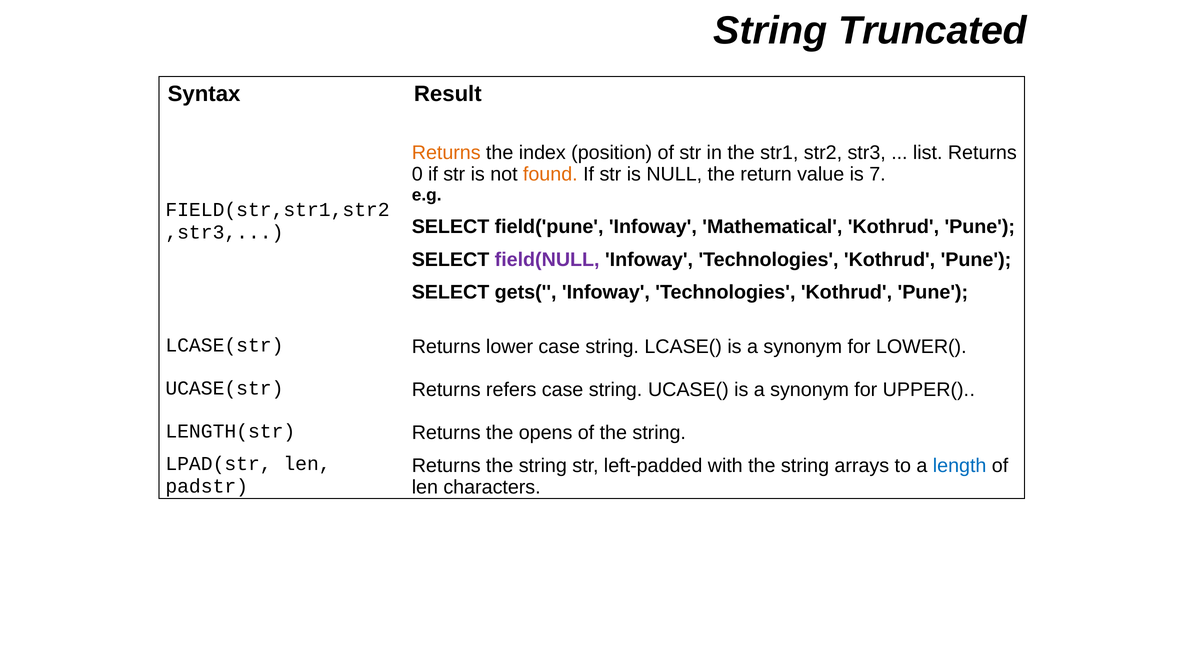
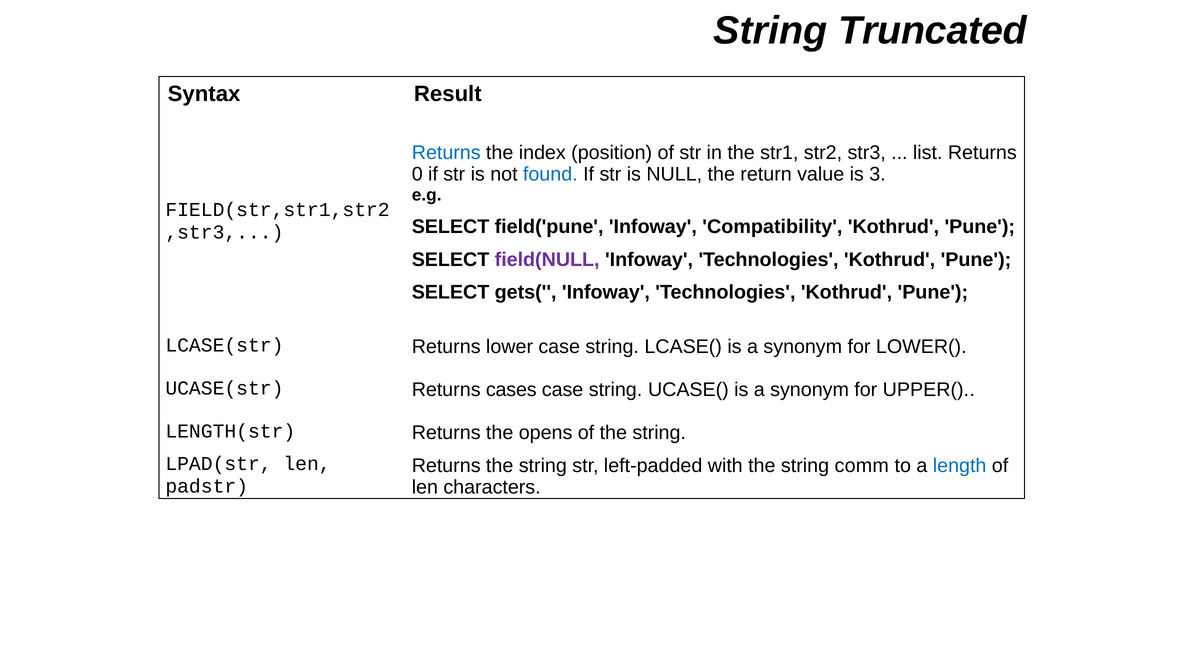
Returns at (446, 153) colour: orange -> blue
found colour: orange -> blue
7: 7 -> 3
Mathematical: Mathematical -> Compatibility
refers: refers -> cases
arrays: arrays -> comm
